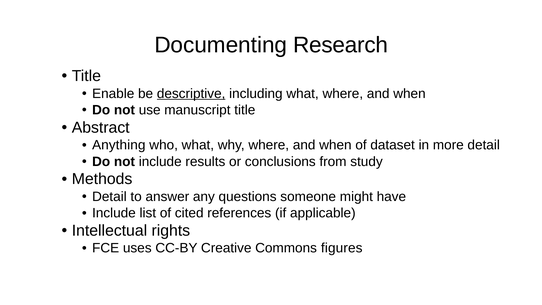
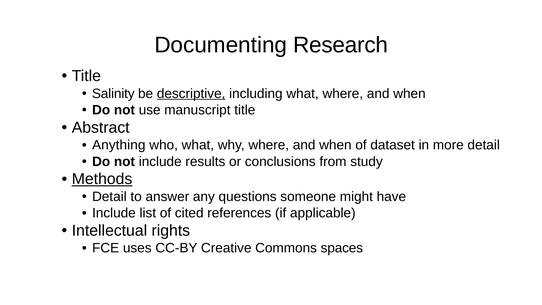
Enable: Enable -> Salinity
Methods underline: none -> present
figures: figures -> spaces
